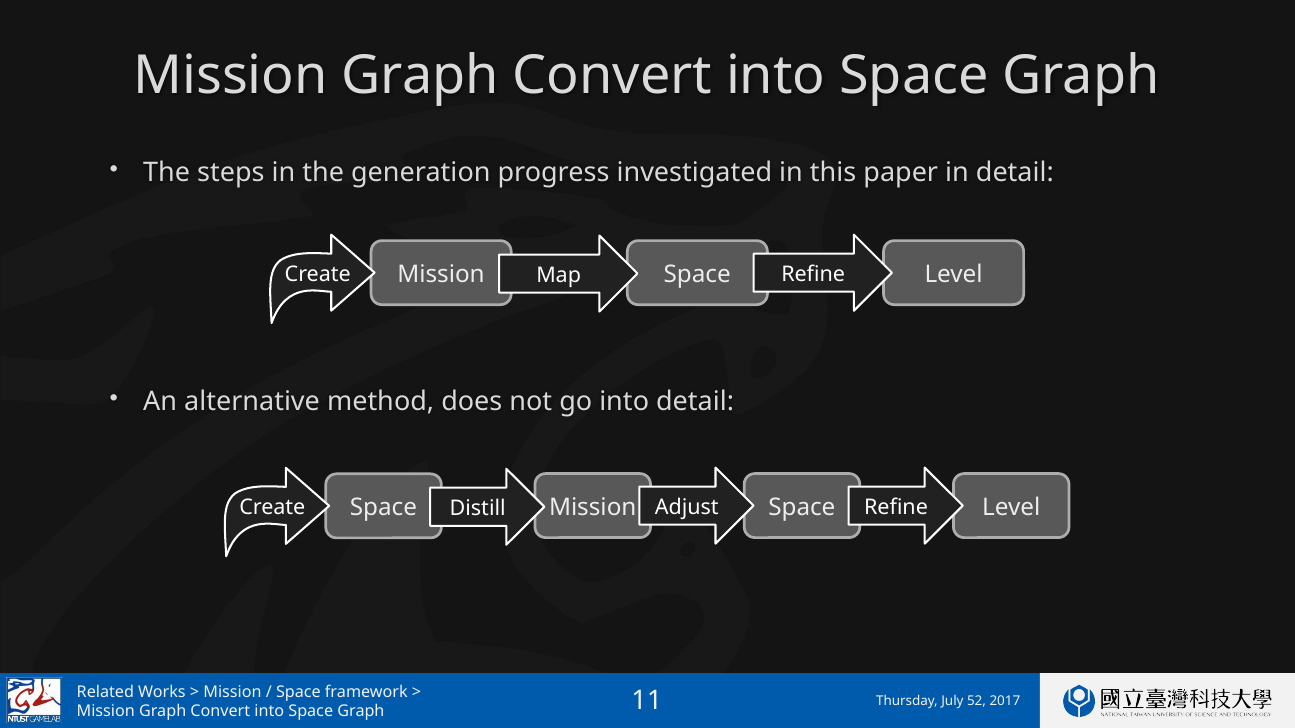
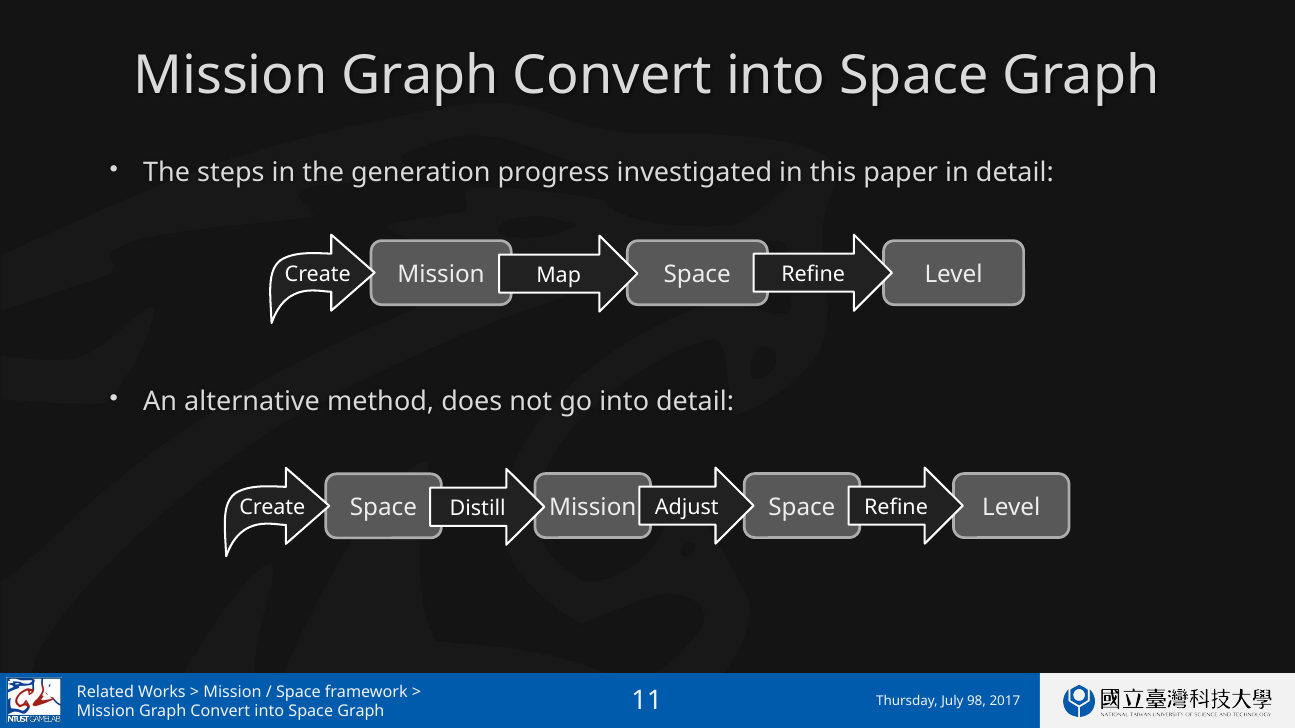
52: 52 -> 98
